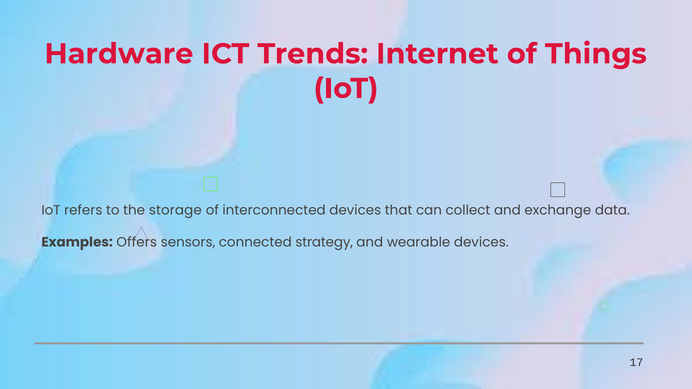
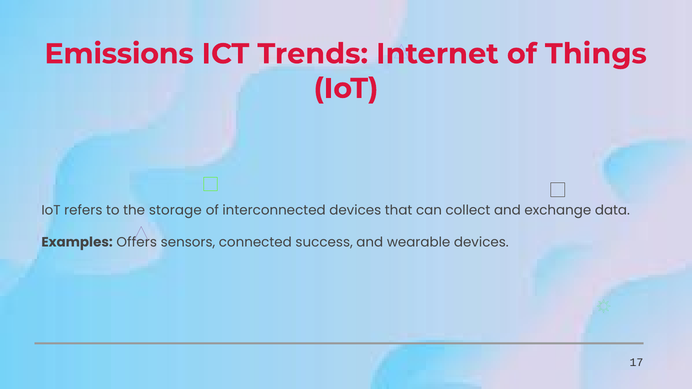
Hardware: Hardware -> Emissions
strategy: strategy -> success
